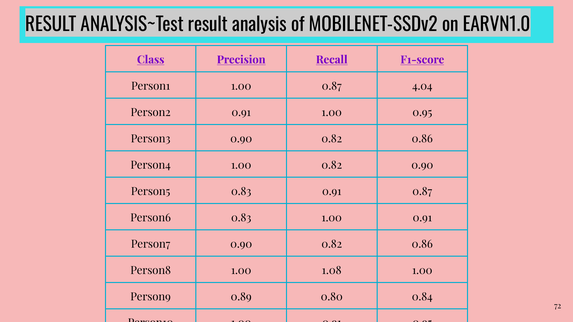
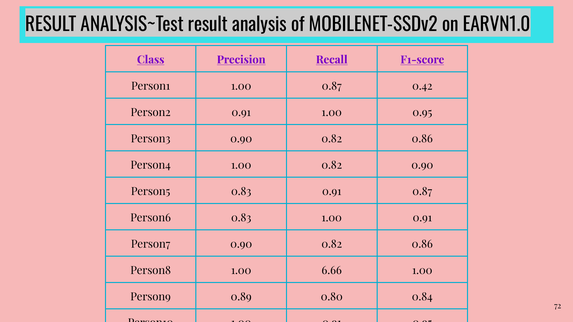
4.04: 4.04 -> 0.42
1.08: 1.08 -> 6.66
